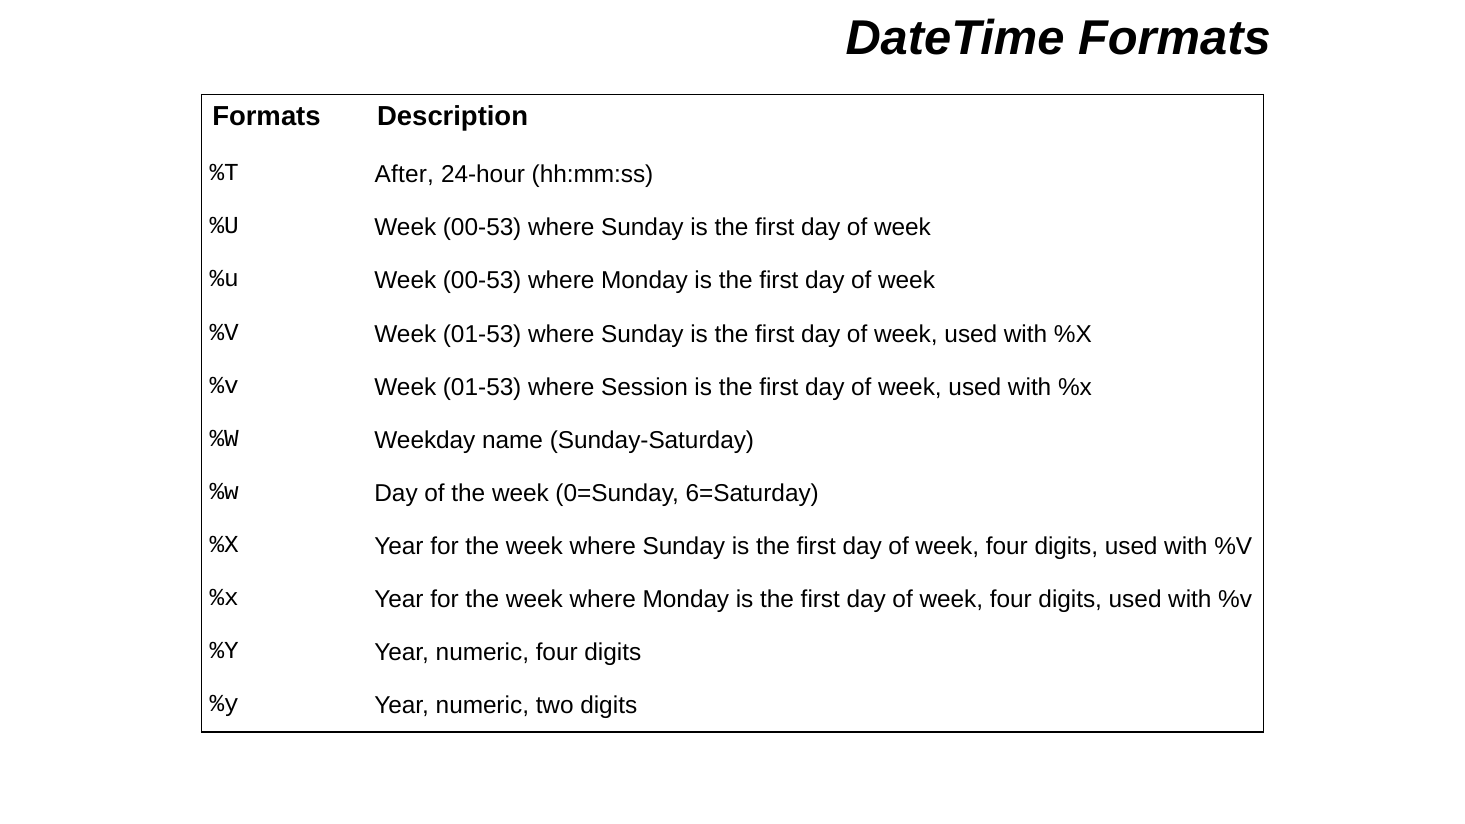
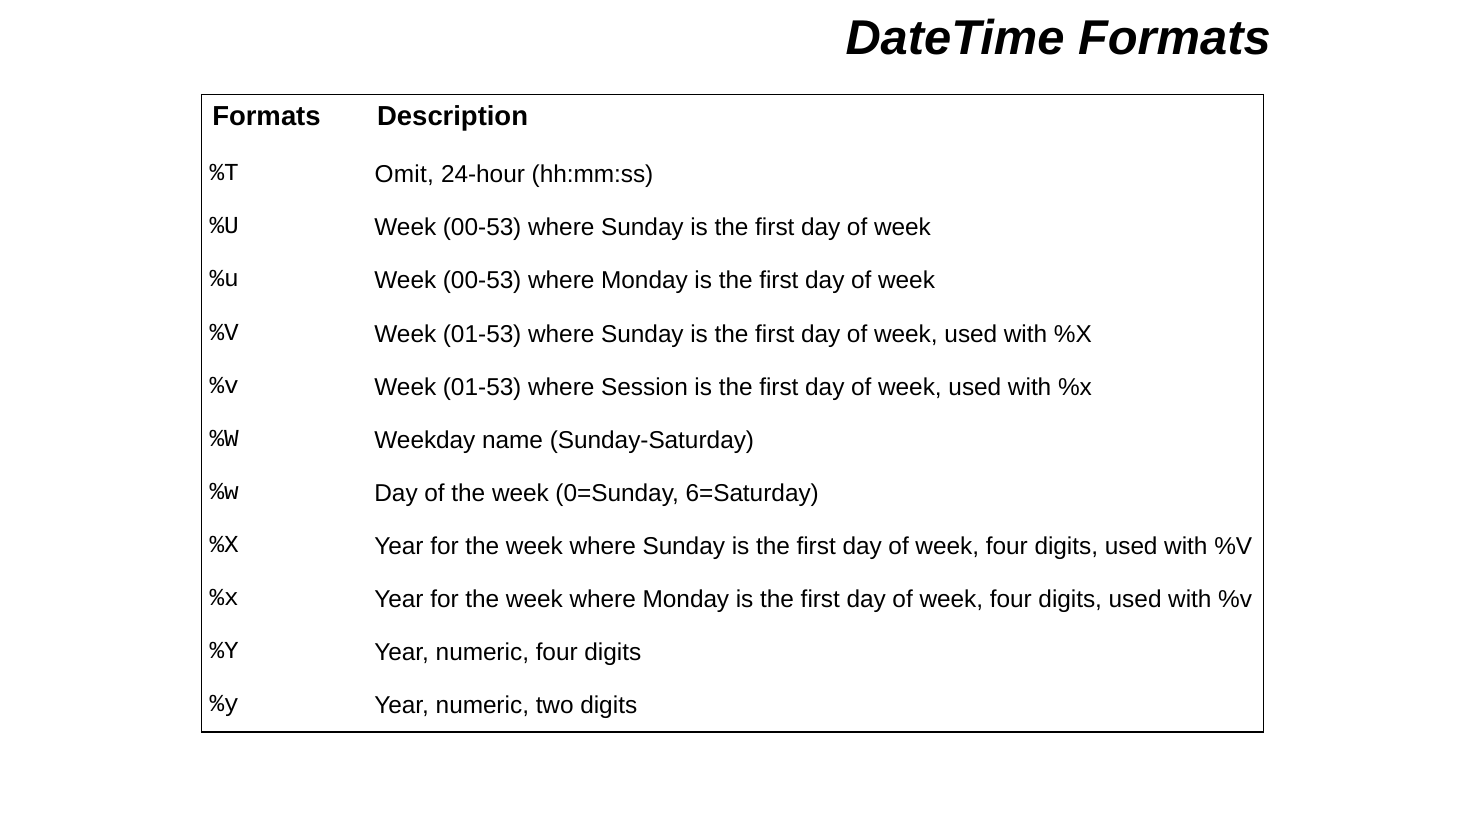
After: After -> Omit
